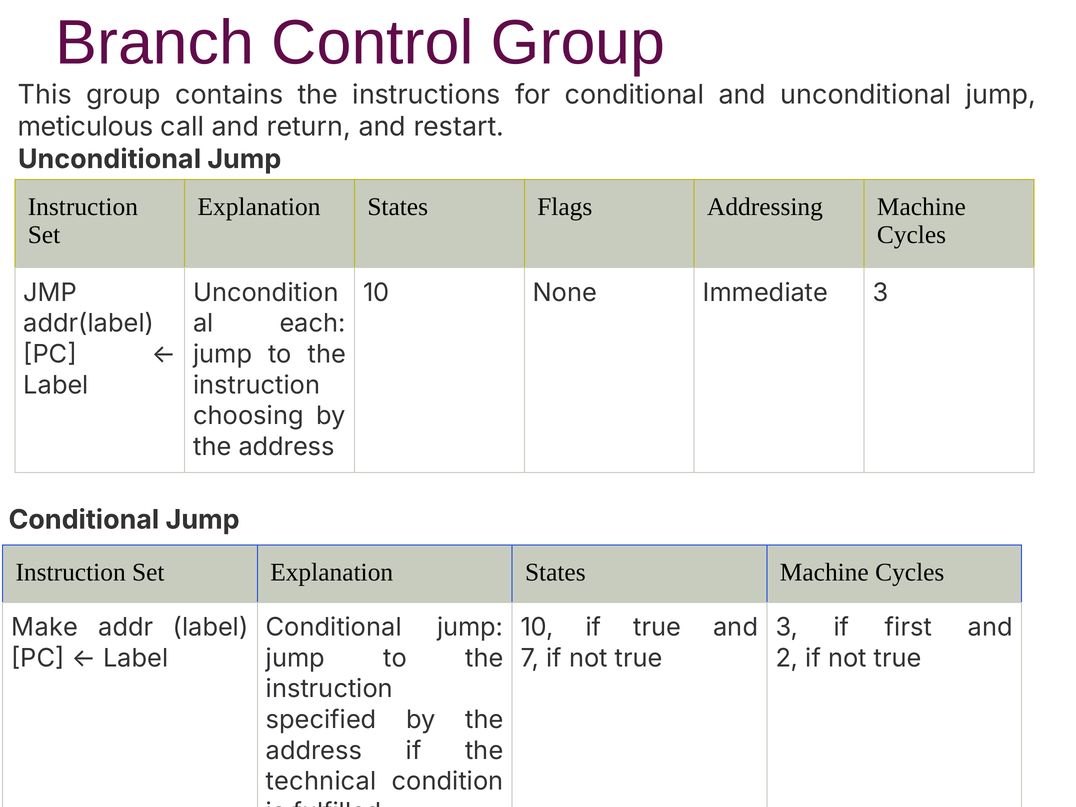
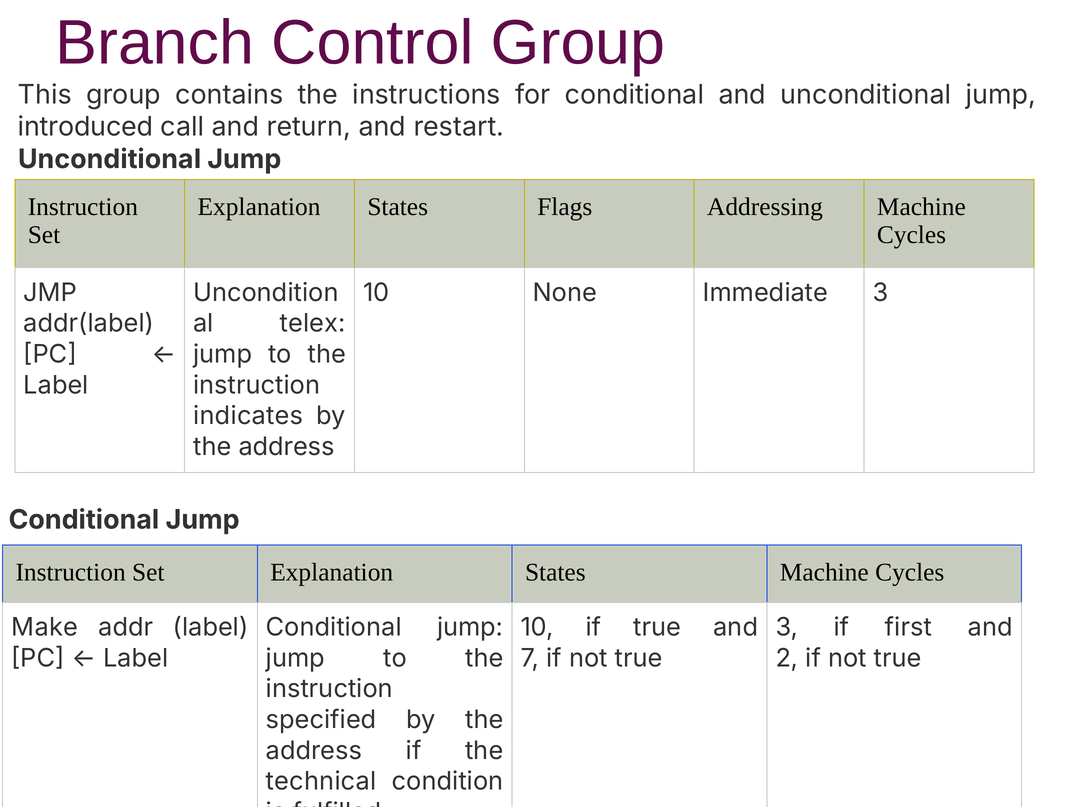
meticulous: meticulous -> introduced
each: each -> telex
choosing: choosing -> indicates
